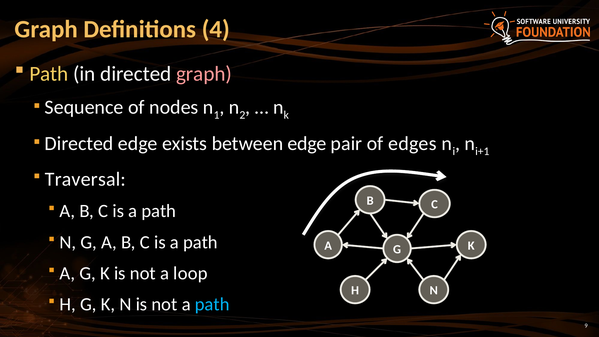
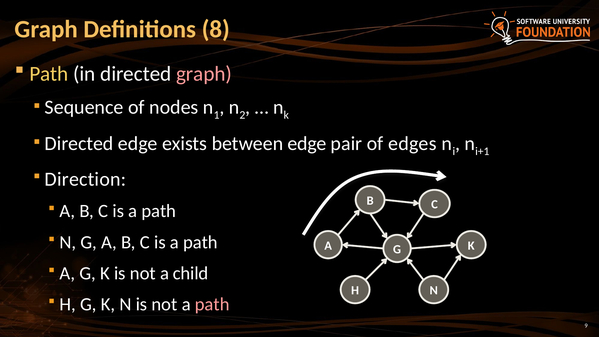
4: 4 -> 8
Traversal: Traversal -> Direction
loop: loop -> child
path at (212, 304) colour: light blue -> pink
